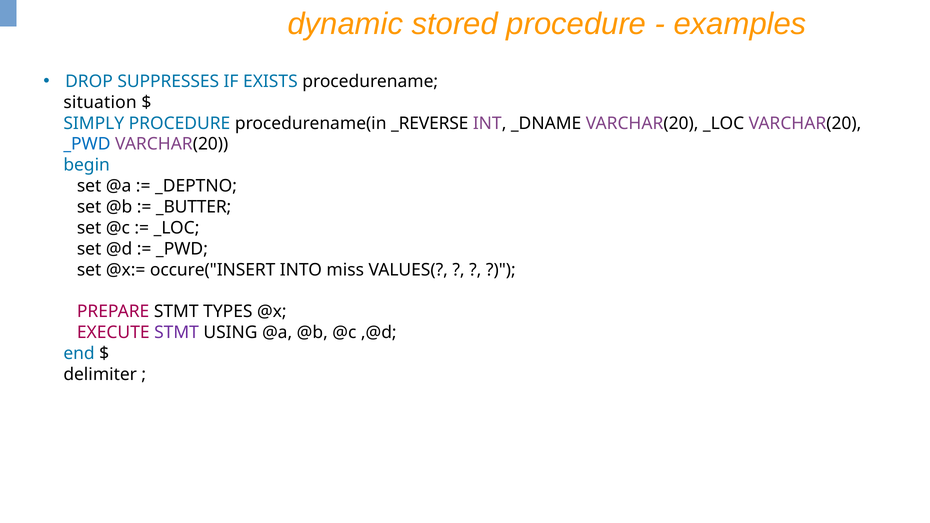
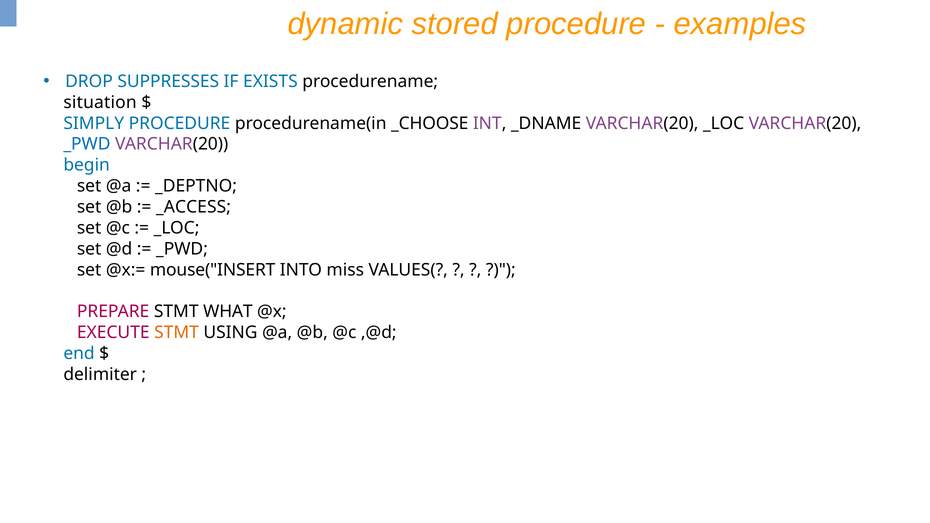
_REVERSE: _REVERSE -> _CHOOSE
_BUTTER: _BUTTER -> _ACCESS
occure("INSERT: occure("INSERT -> mouse("INSERT
TYPES: TYPES -> WHAT
STMT at (177, 333) colour: purple -> orange
